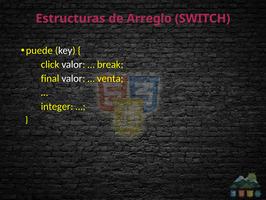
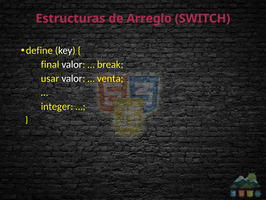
puede: puede -> define
click: click -> final
final: final -> usar
